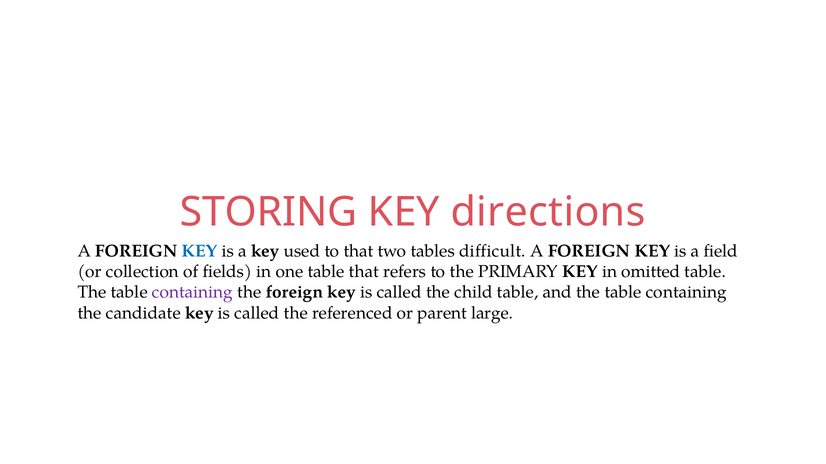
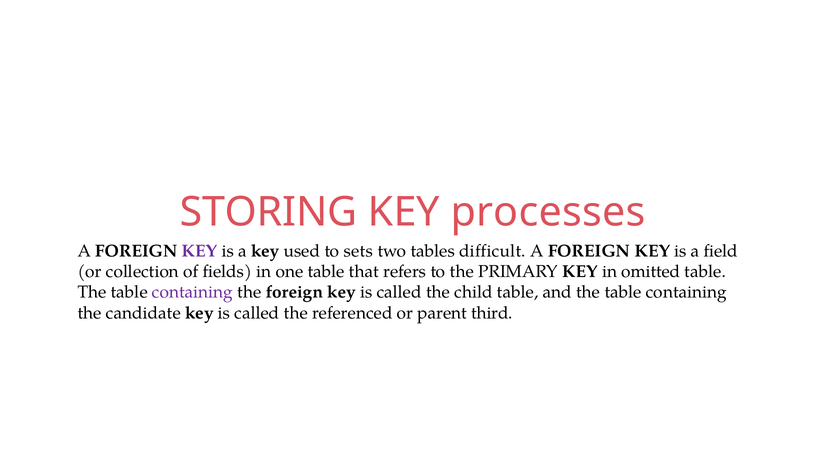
directions: directions -> processes
KEY at (200, 251) colour: blue -> purple
to that: that -> sets
large: large -> third
